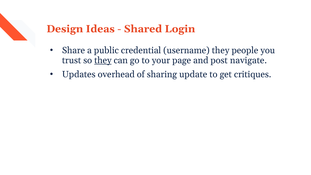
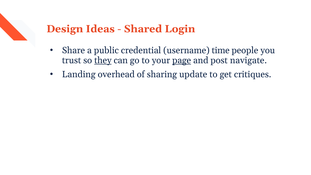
username they: they -> time
page underline: none -> present
Updates: Updates -> Landing
